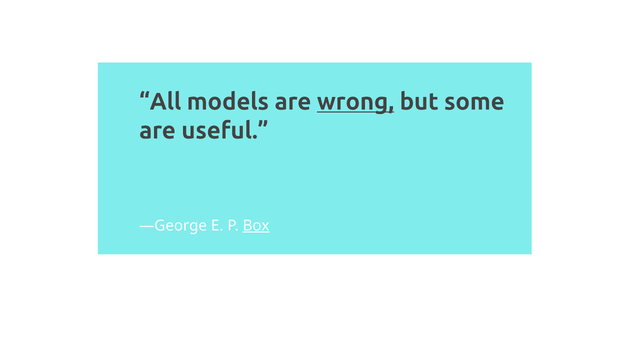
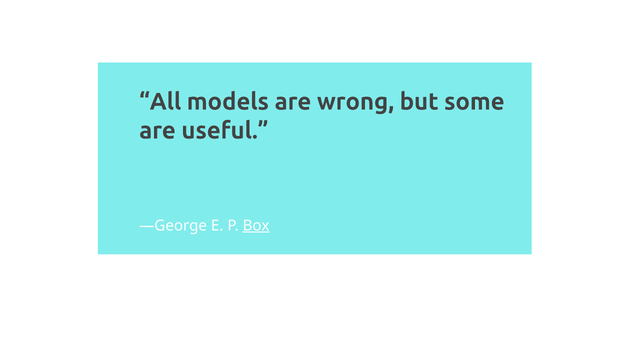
wrong underline: present -> none
